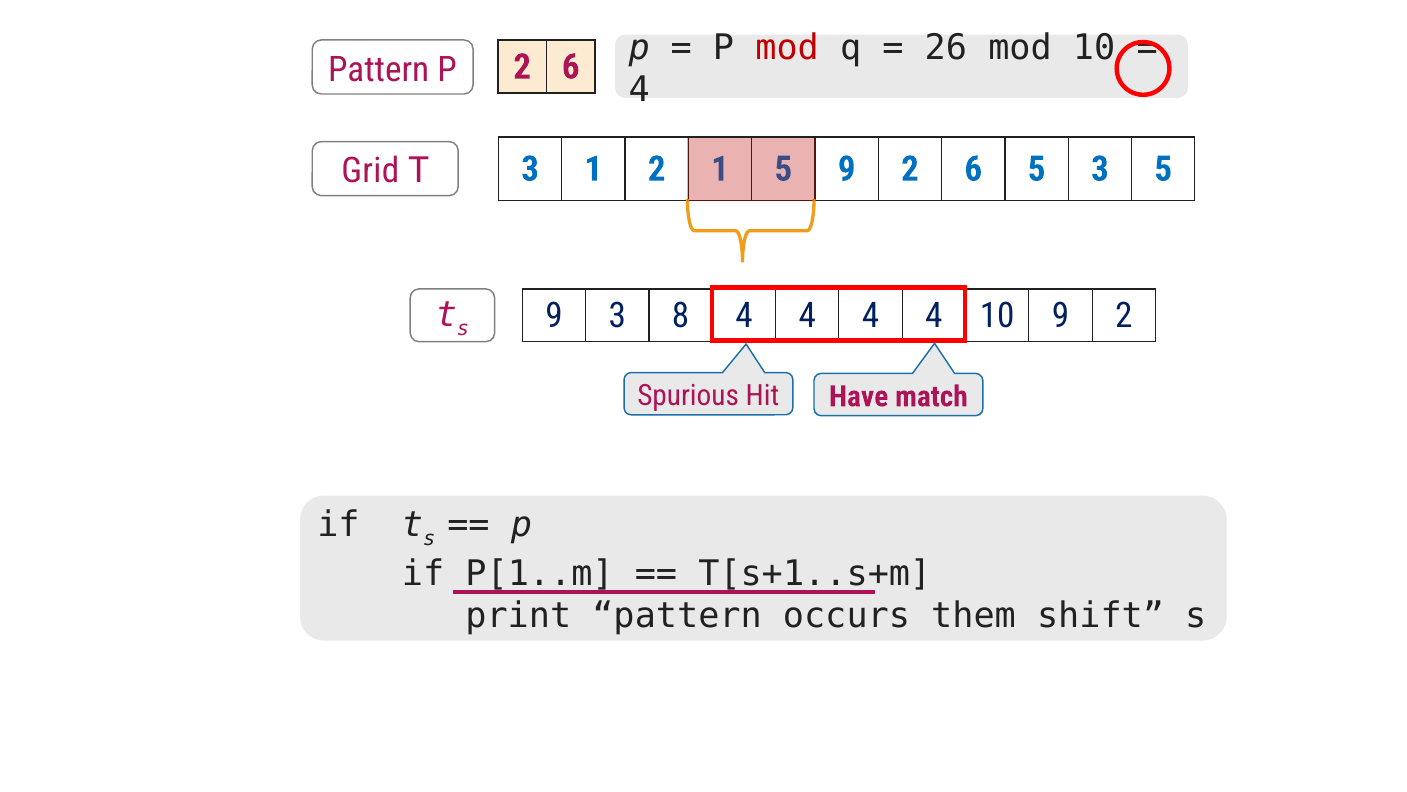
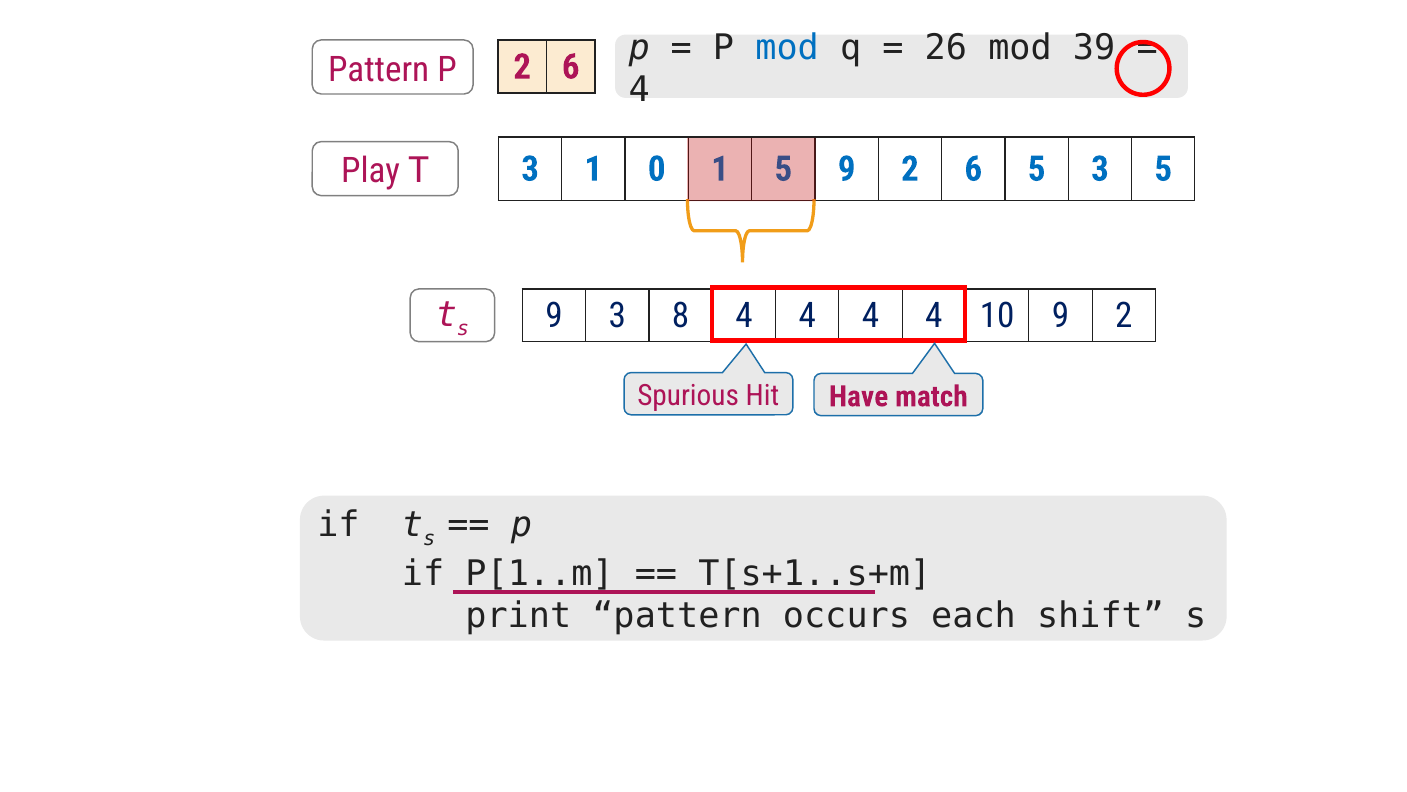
mod at (787, 48) colour: red -> blue
mod 10: 10 -> 39
1 2: 2 -> 0
Grid: Grid -> Play
them: them -> each
